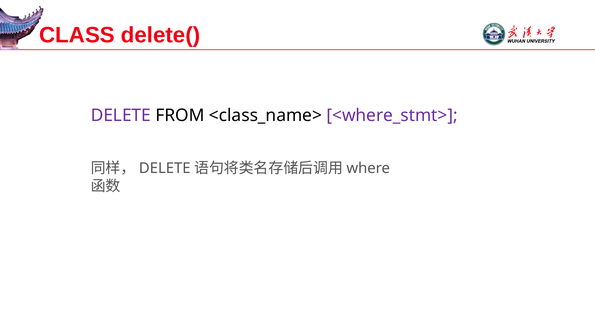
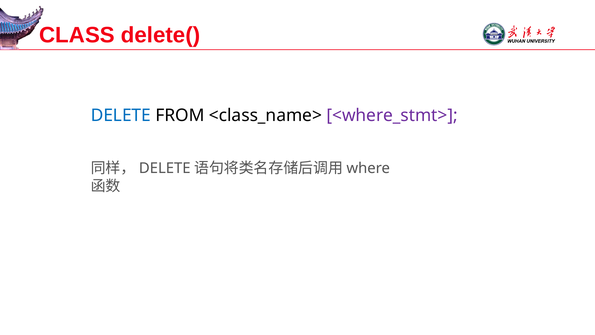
DELETE at (121, 115) colour: purple -> blue
